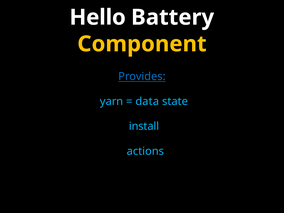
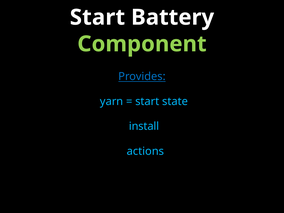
Hello at (98, 17): Hello -> Start
Component colour: yellow -> light green
data at (147, 101): data -> start
